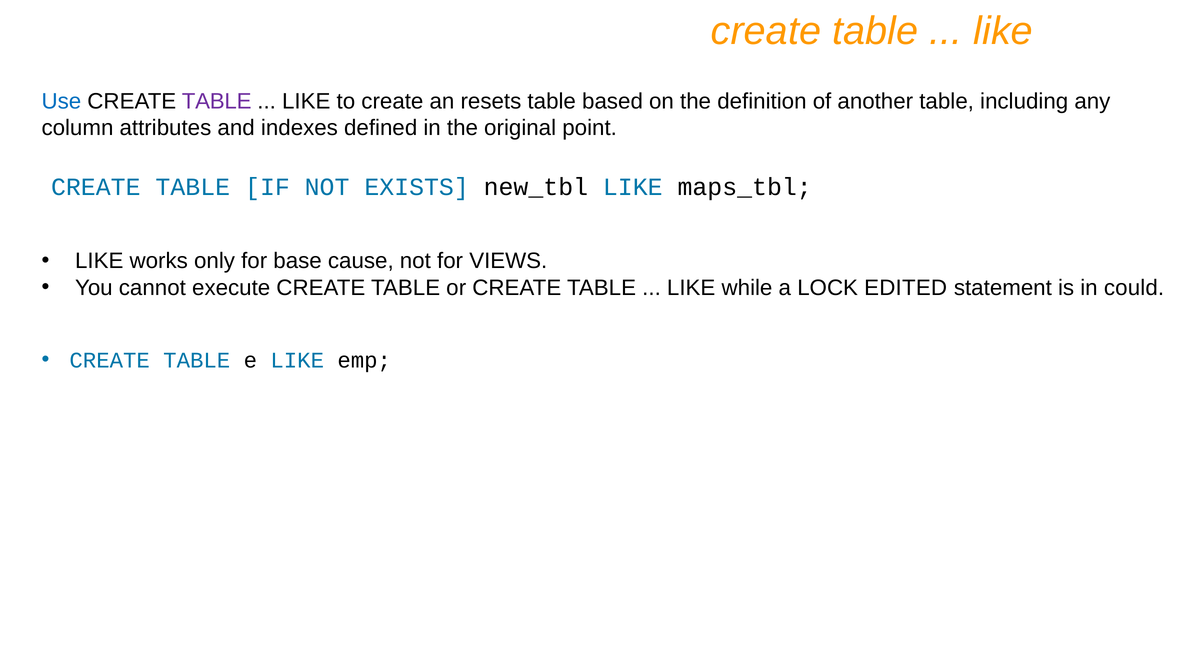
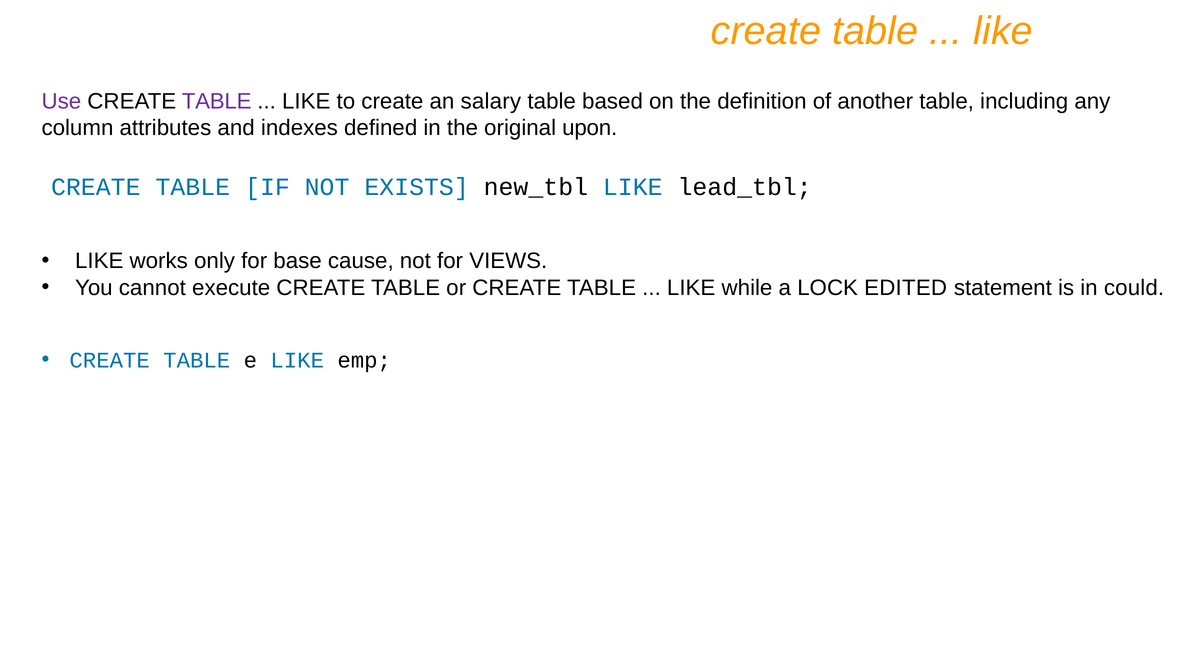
Use colour: blue -> purple
resets: resets -> salary
point: point -> upon
maps_tbl: maps_tbl -> lead_tbl
